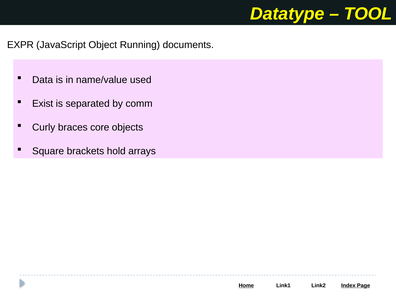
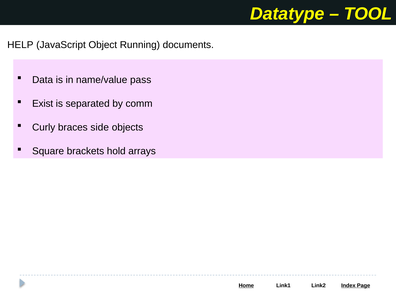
EXPR: EXPR -> HELP
used: used -> pass
core: core -> side
